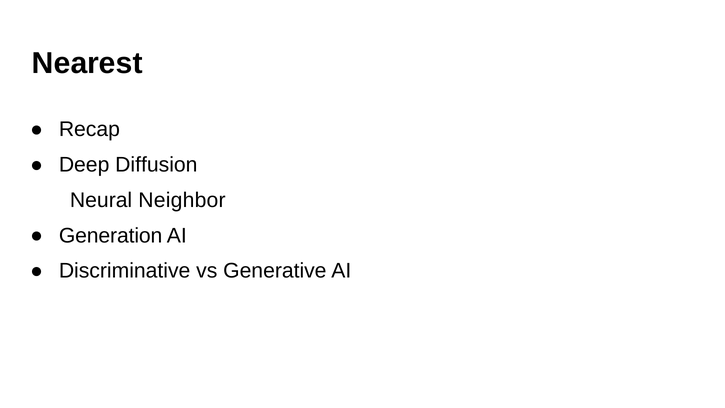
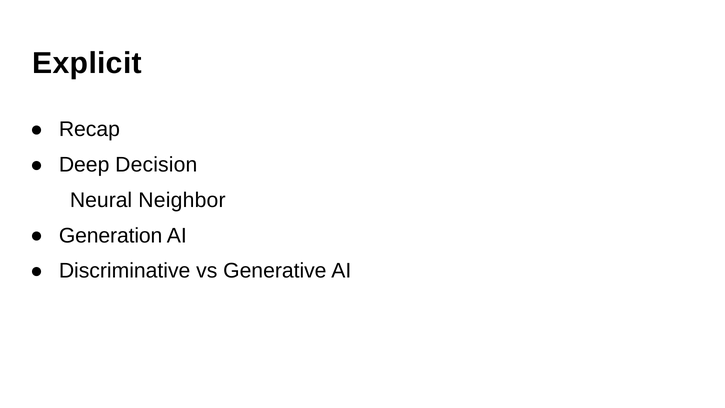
Nearest: Nearest -> Explicit
Diffusion: Diffusion -> Decision
